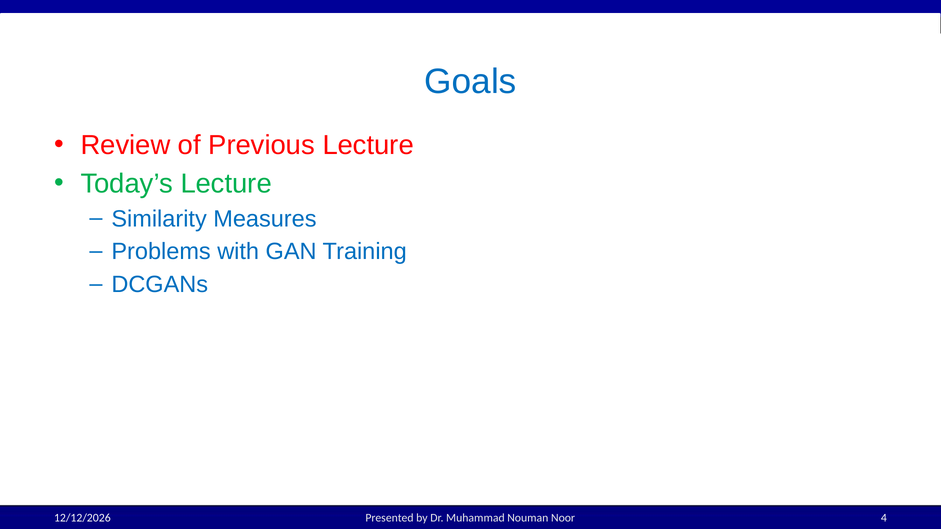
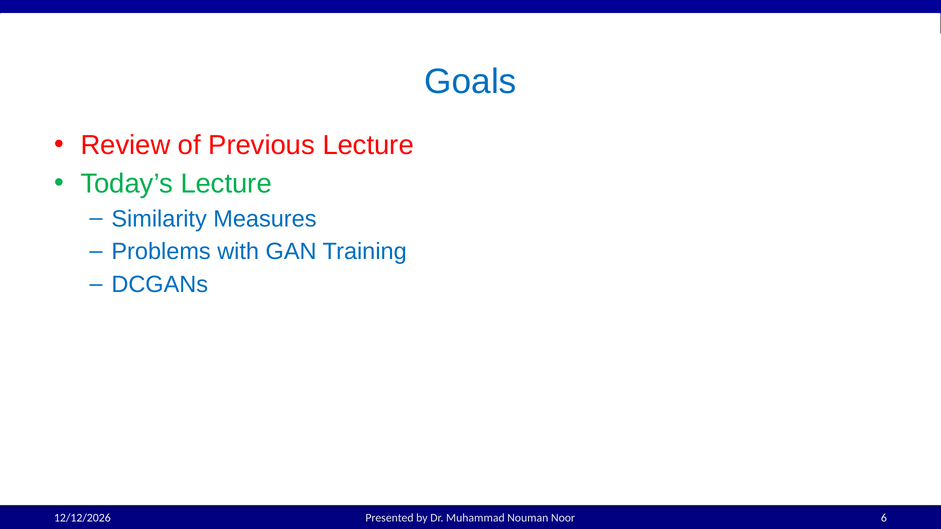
4: 4 -> 6
